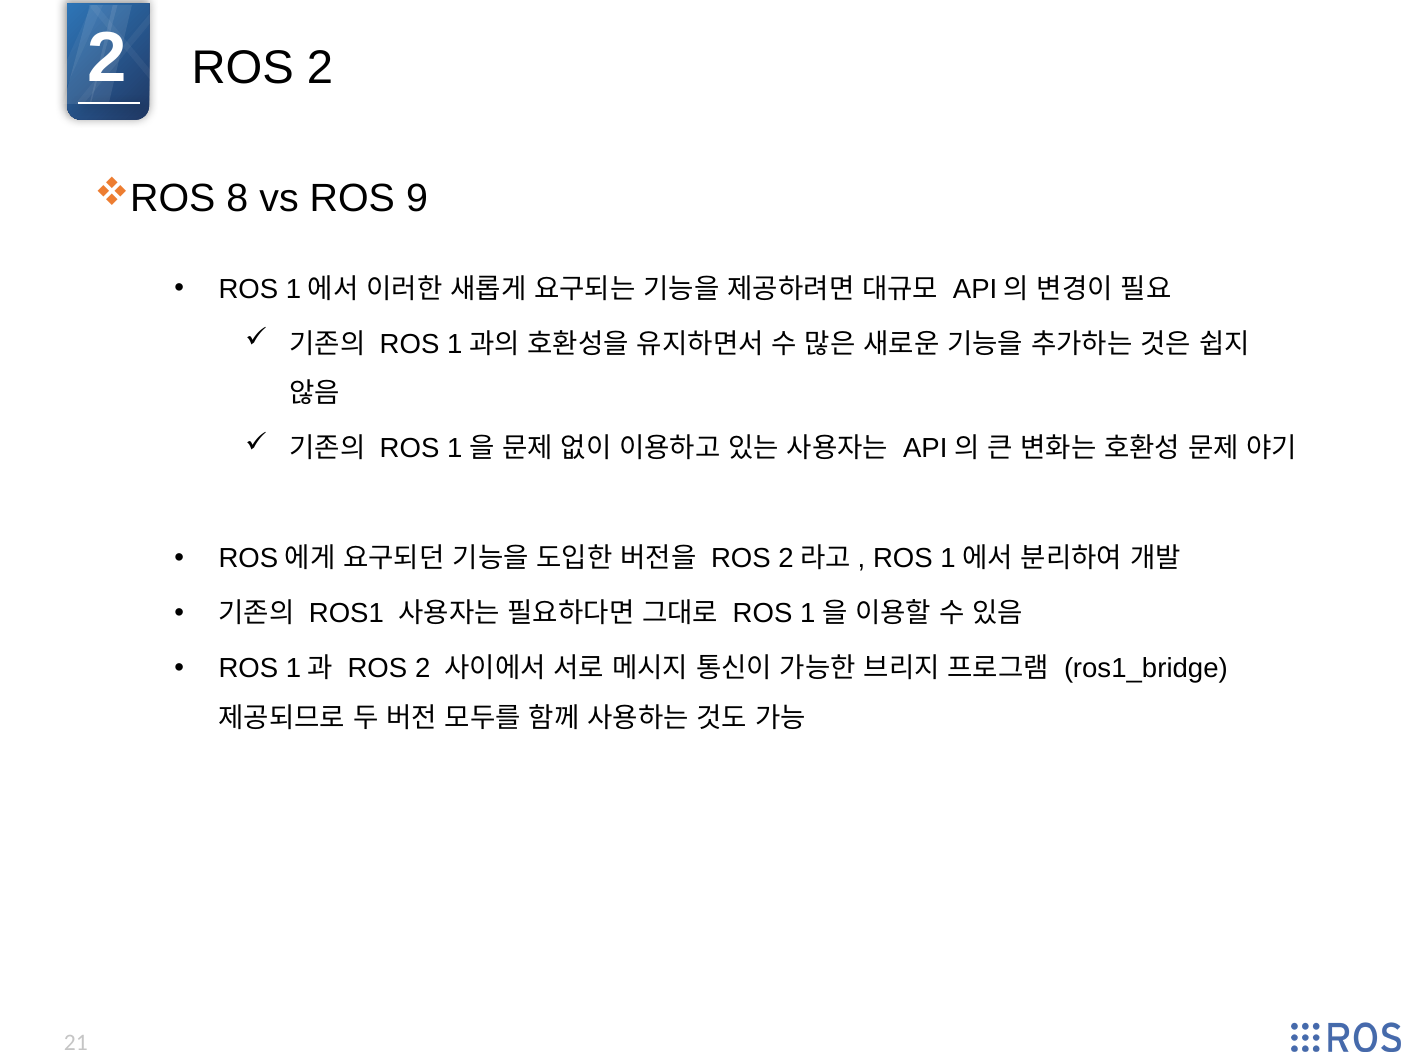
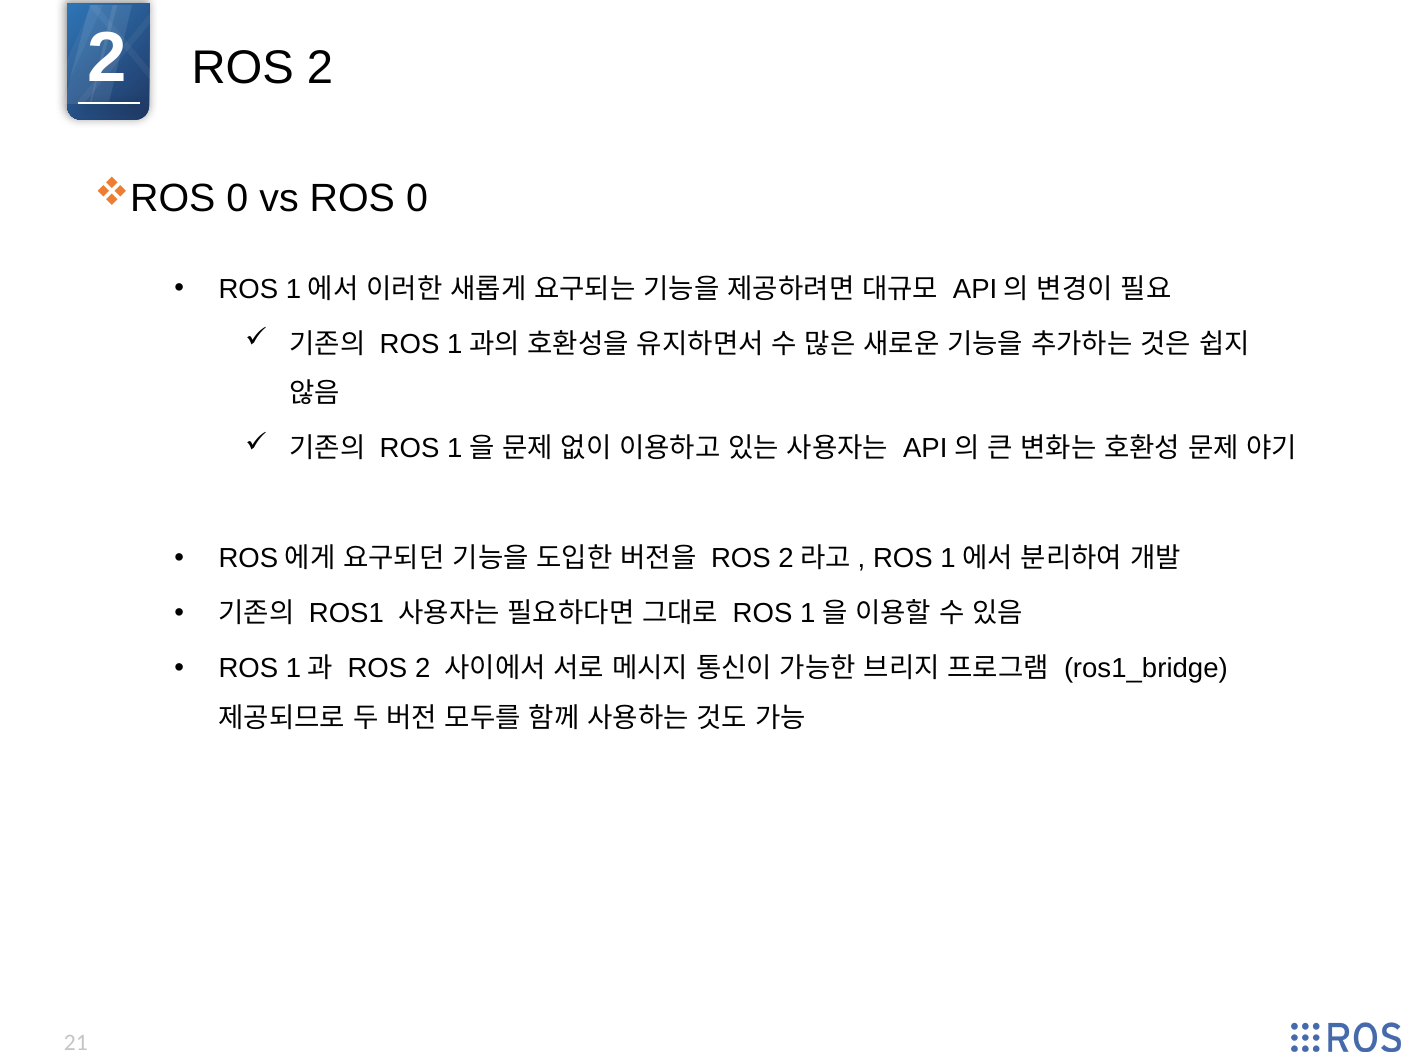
8 at (237, 198): 8 -> 0
ROS 9: 9 -> 0
